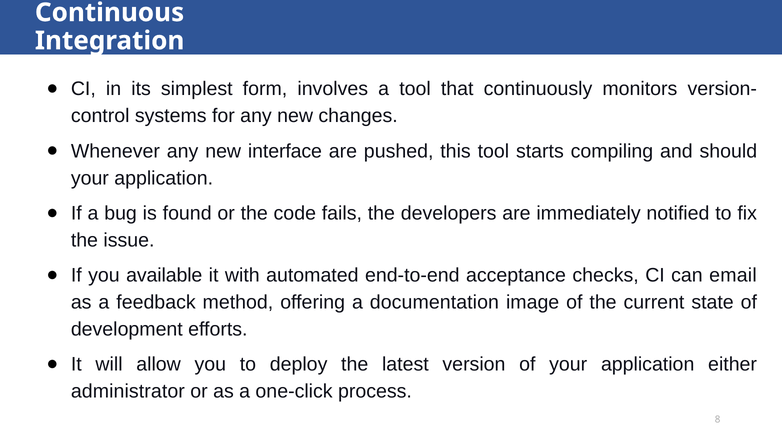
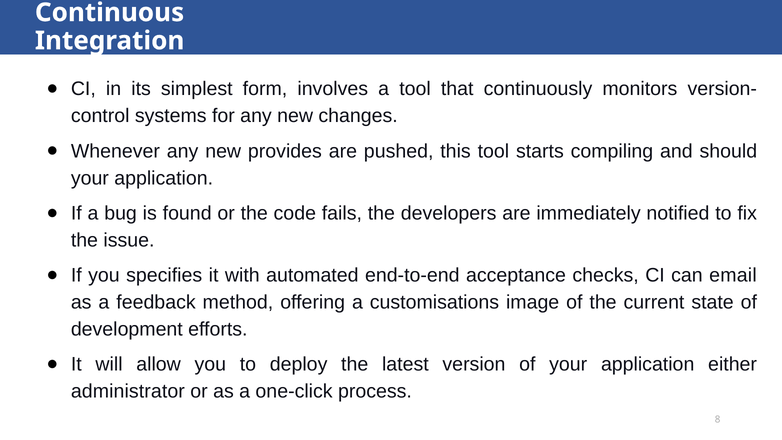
interface: interface -> provides
available: available -> specifies
documentation: documentation -> customisations
